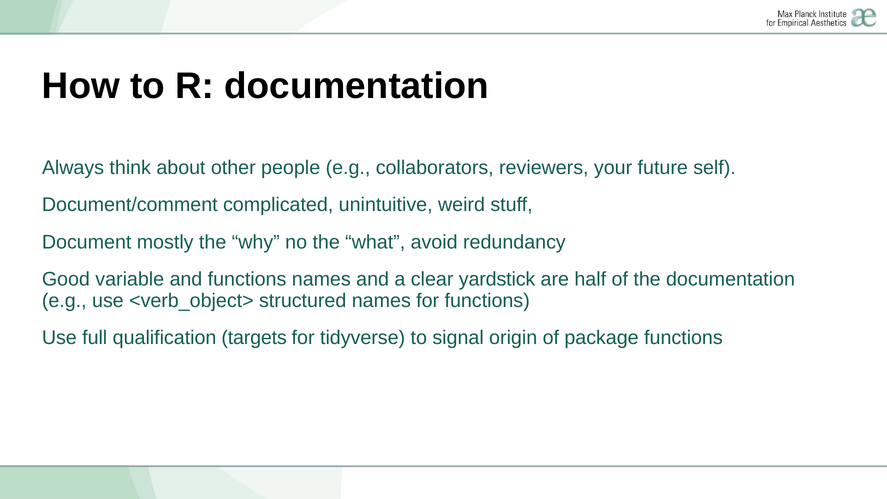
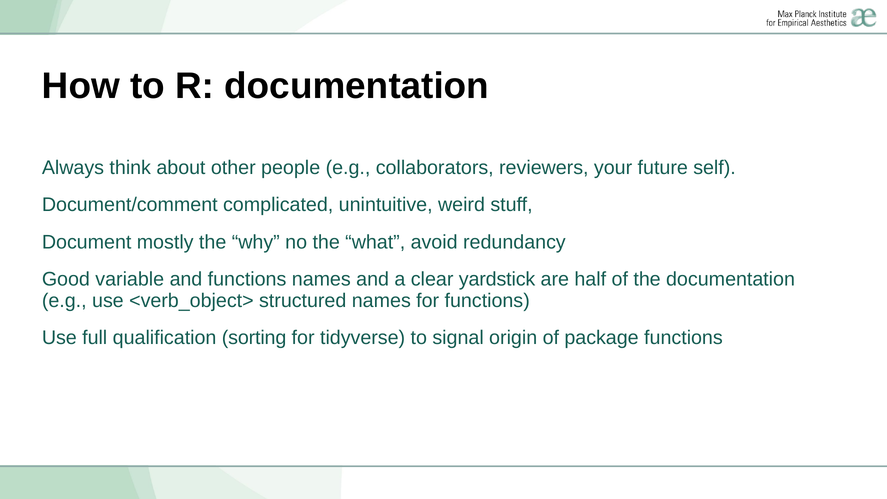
targets: targets -> sorting
